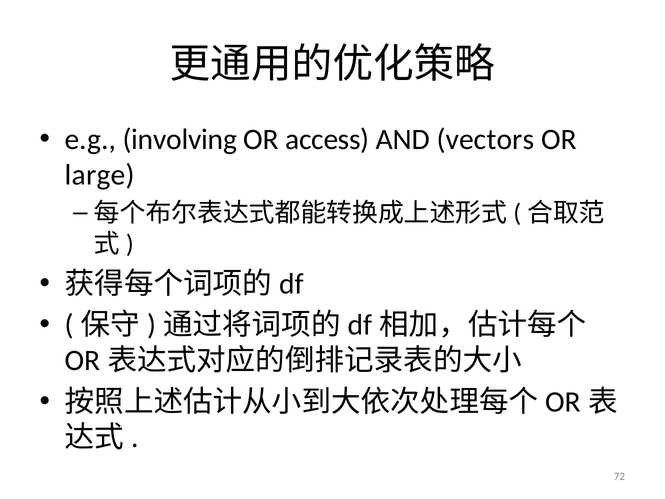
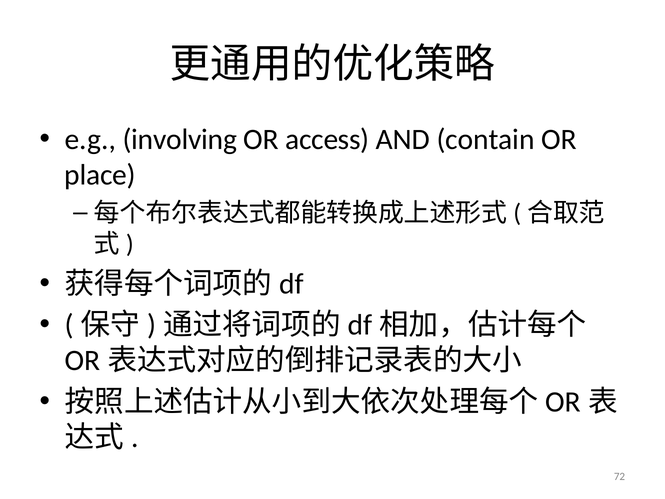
vectors: vectors -> contain
large: large -> place
